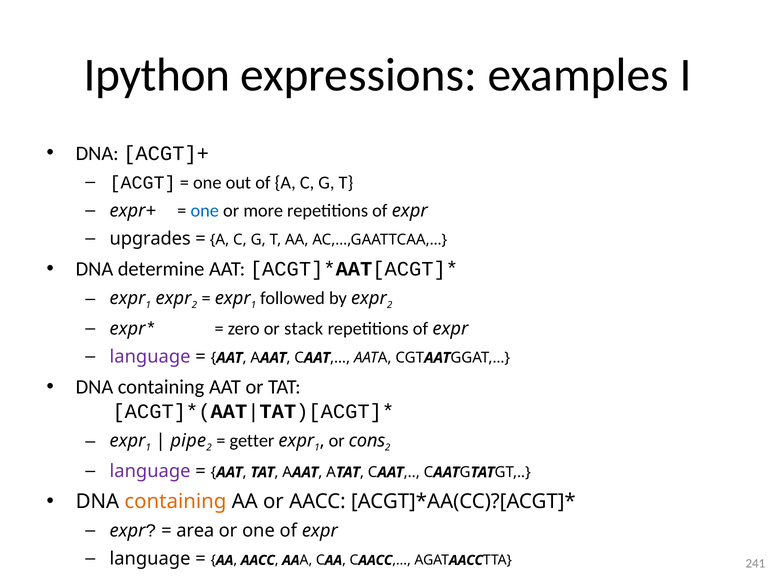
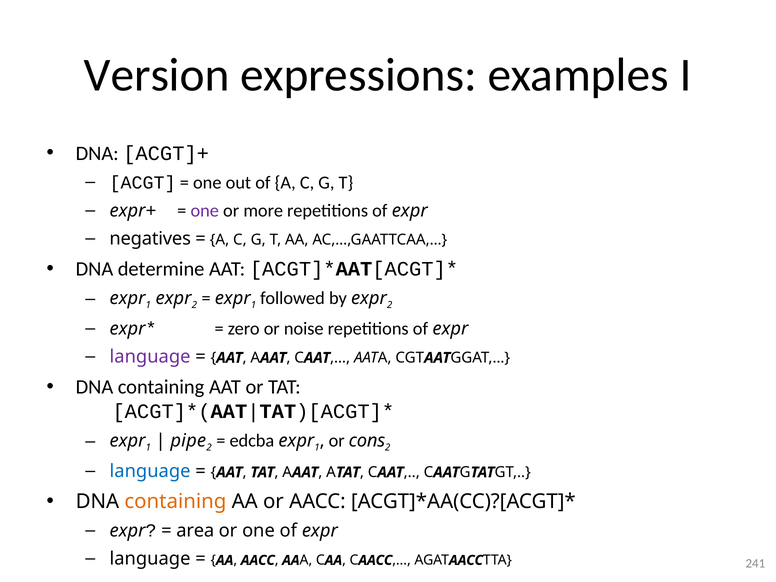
Ipython: Ipython -> Version
one at (205, 211) colour: blue -> purple
upgrades: upgrades -> negatives
stack: stack -> noise
getter: getter -> edcba
language at (150, 471) colour: purple -> blue
